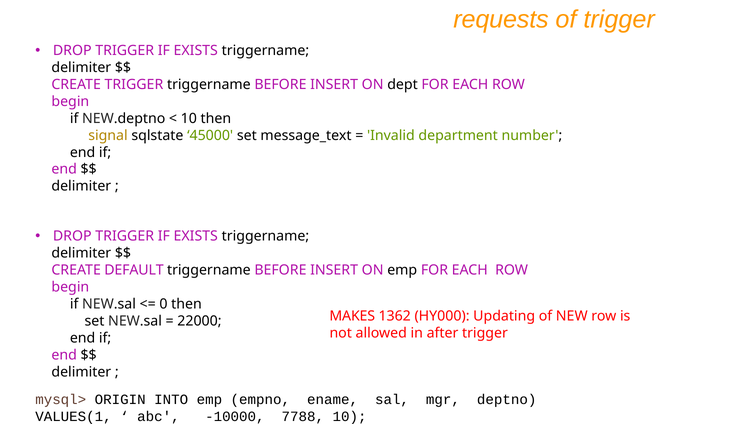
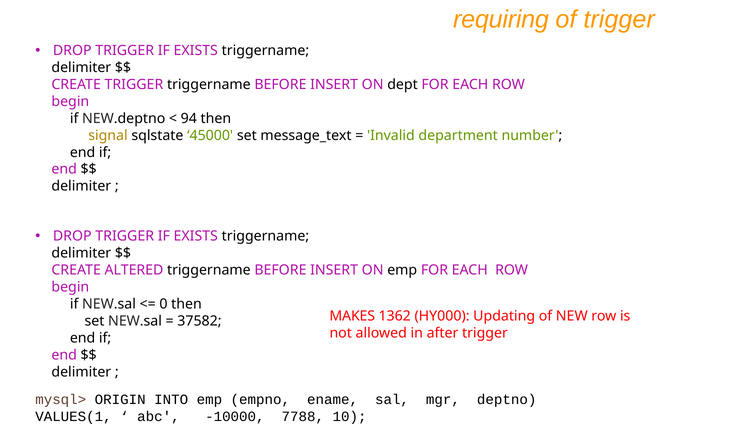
requests: requests -> requiring
10 at (189, 119): 10 -> 94
DEFAULT: DEFAULT -> ALTERED
22000: 22000 -> 37582
